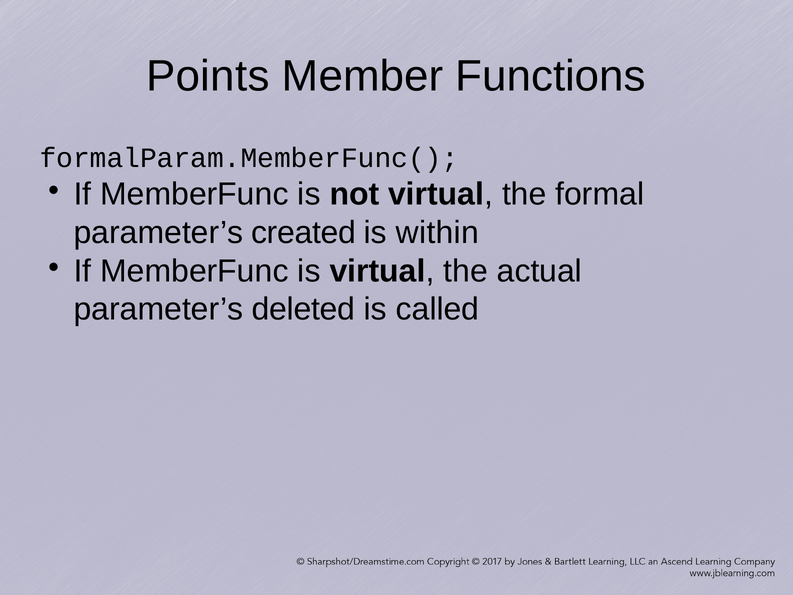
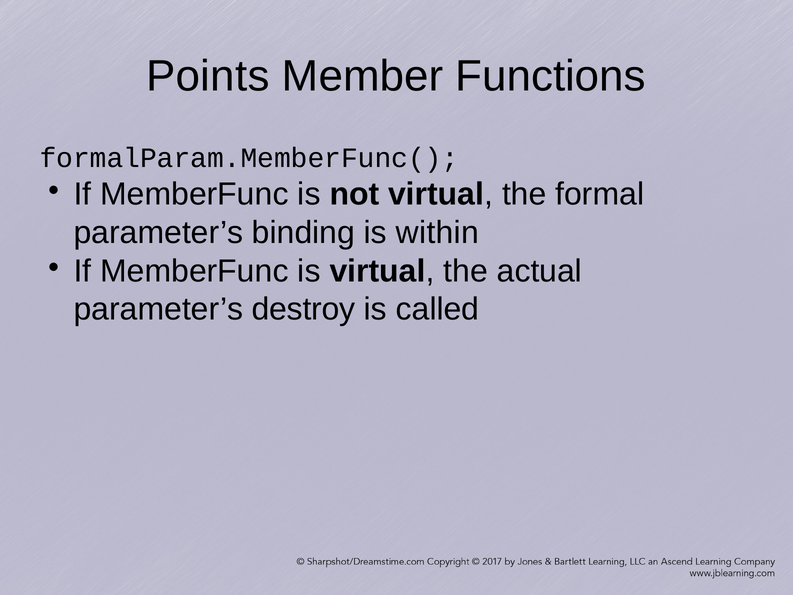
created: created -> binding
deleted: deleted -> destroy
